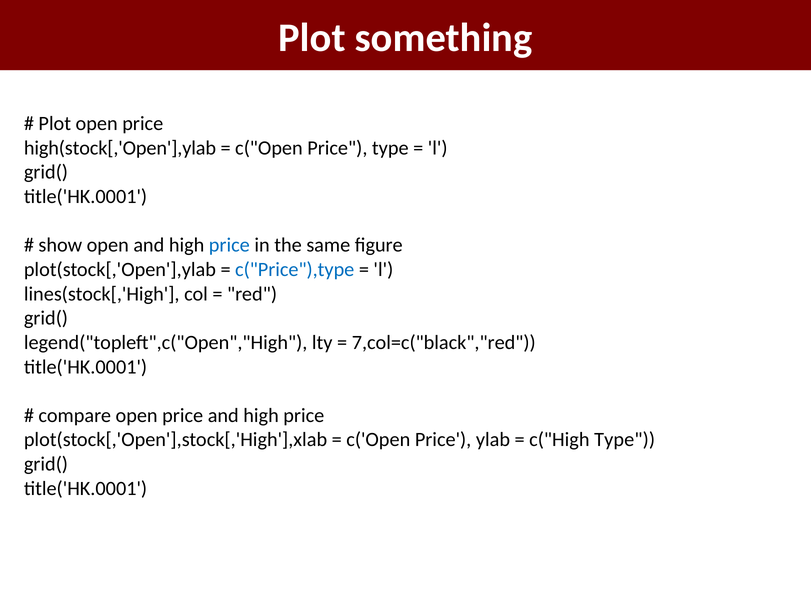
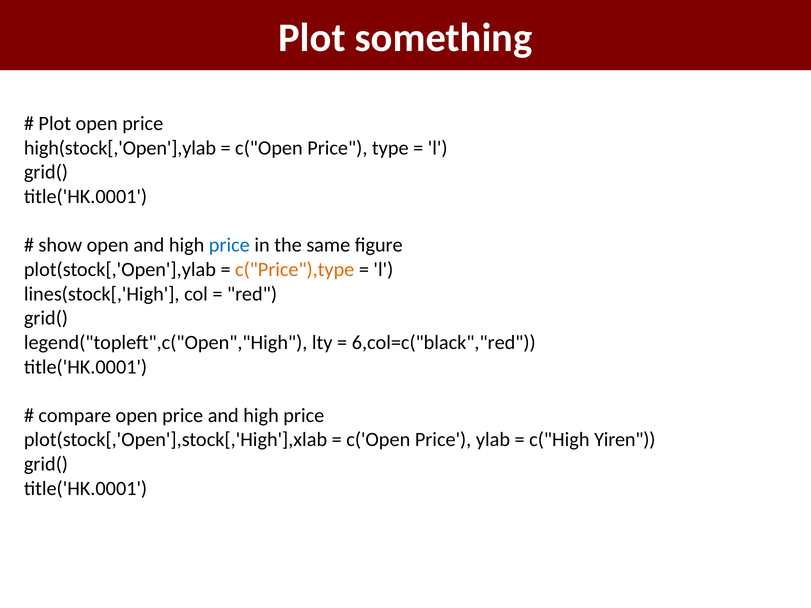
c("Price"),type colour: blue -> orange
7,col=c("black","red: 7,col=c("black","red -> 6,col=c("black","red
c("High Type: Type -> Yiren
